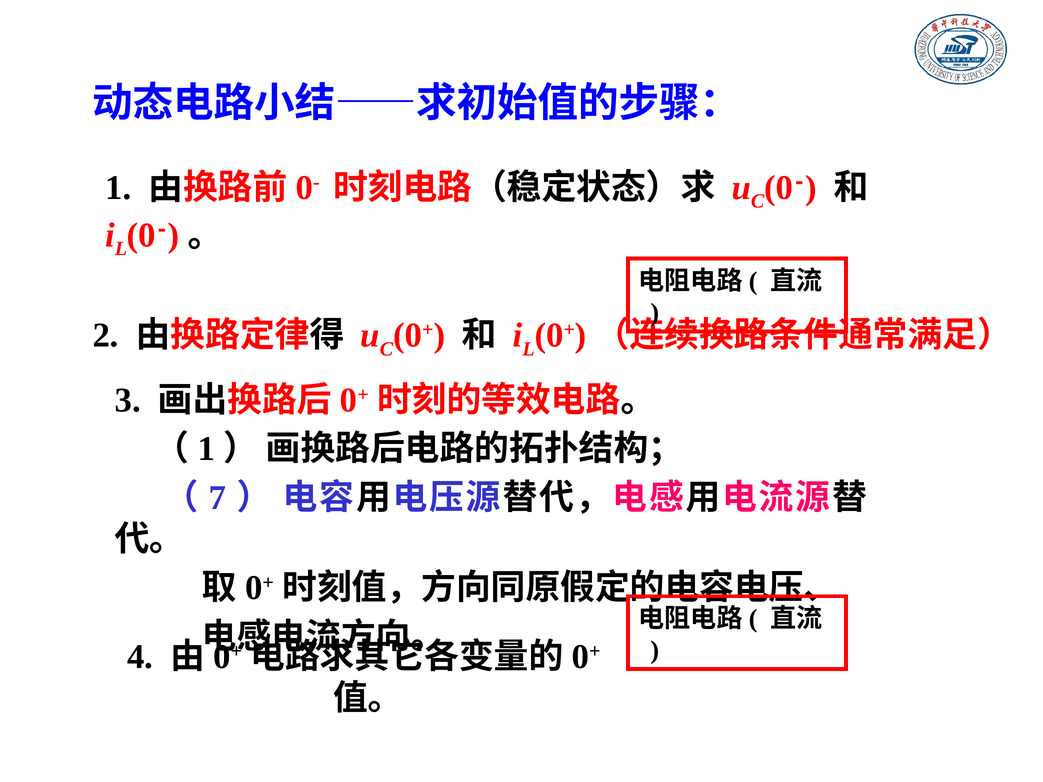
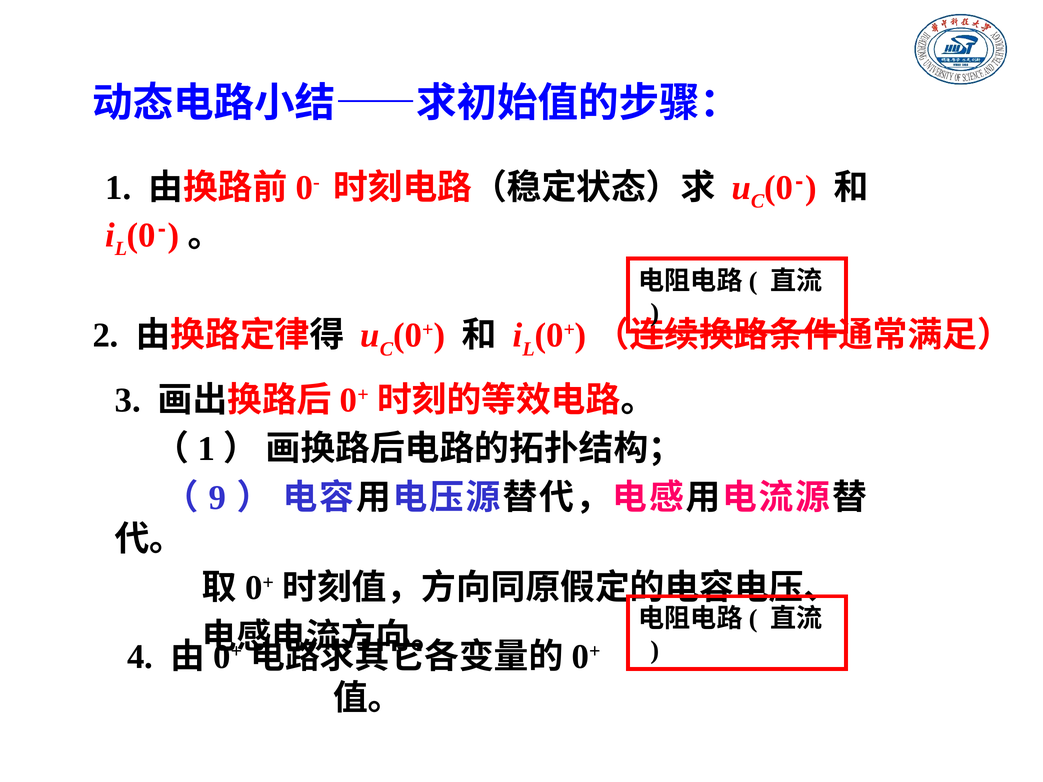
7: 7 -> 9
